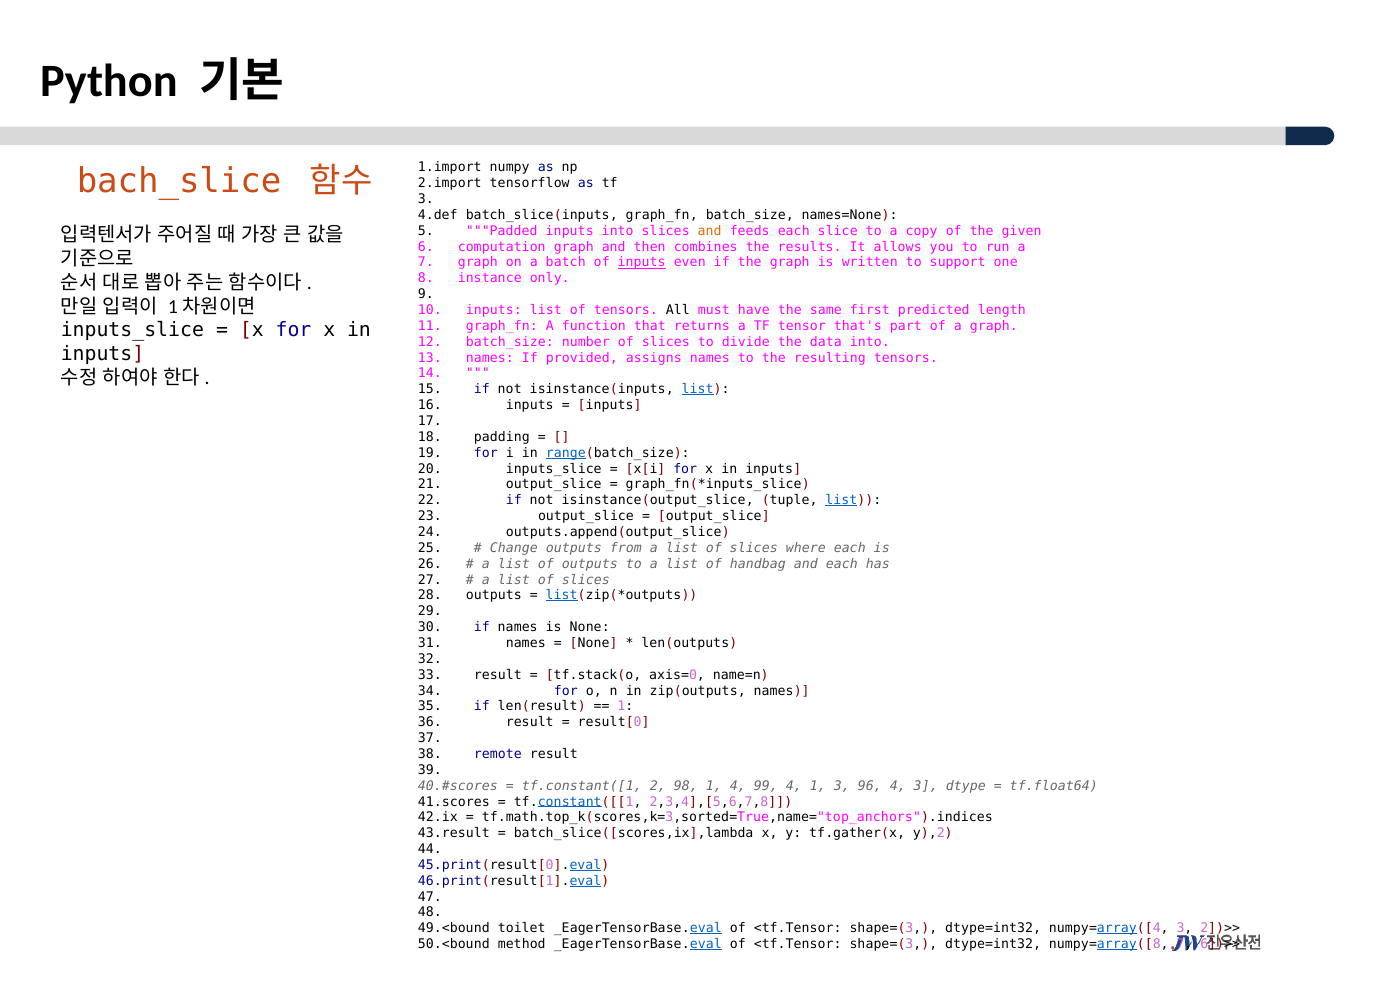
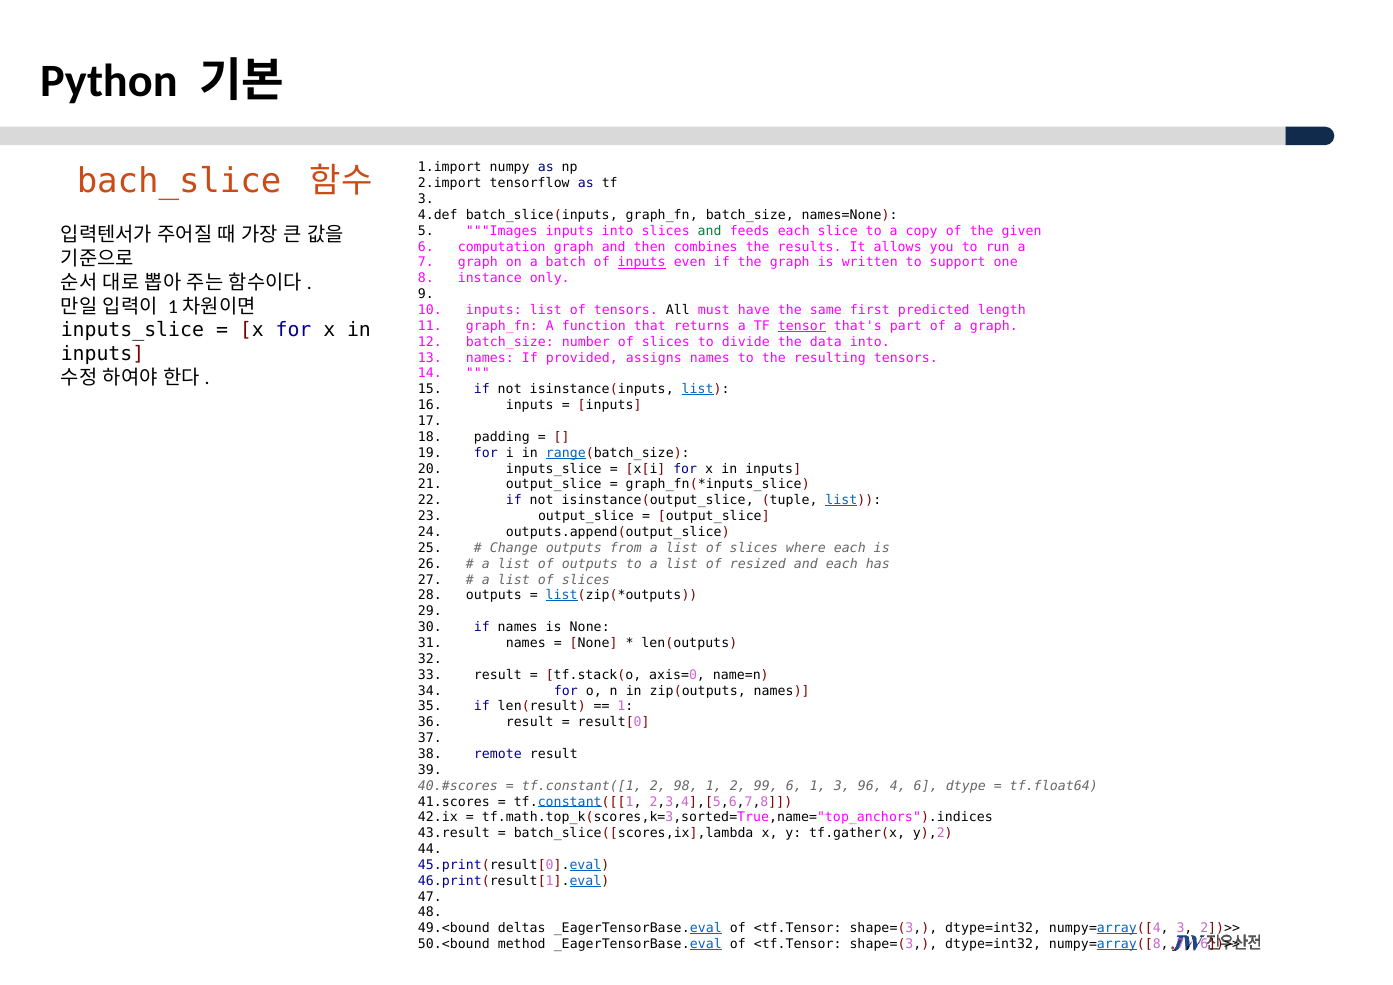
Padded: Padded -> Images
and at (710, 231) colour: orange -> green
tensor underline: none -> present
handbag: handbag -> resized
1 4: 4 -> 2
99 4: 4 -> 6
4 3: 3 -> 6
toilet: toilet -> deltas
